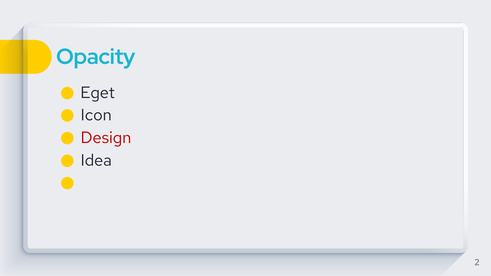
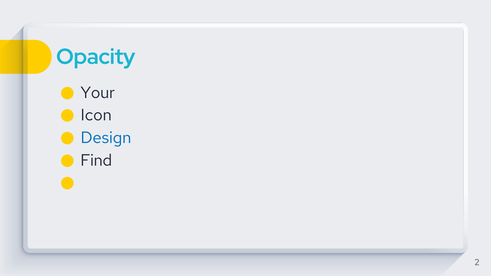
Eget: Eget -> Your
Design colour: red -> blue
Idea: Idea -> Find
